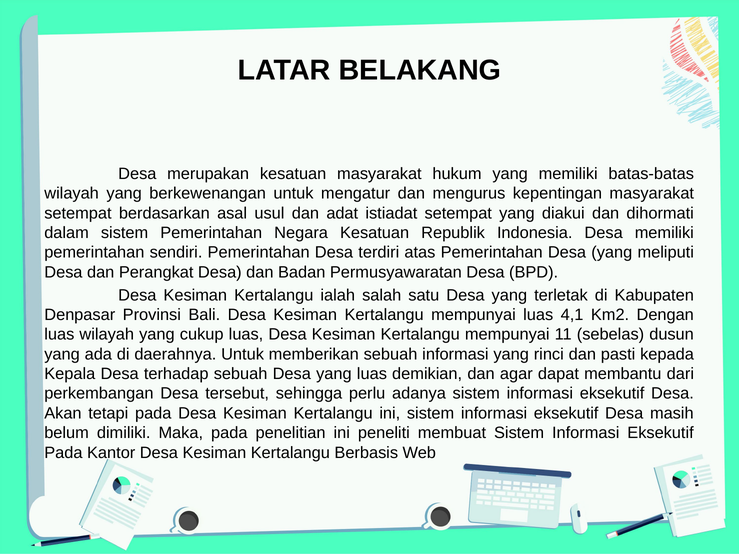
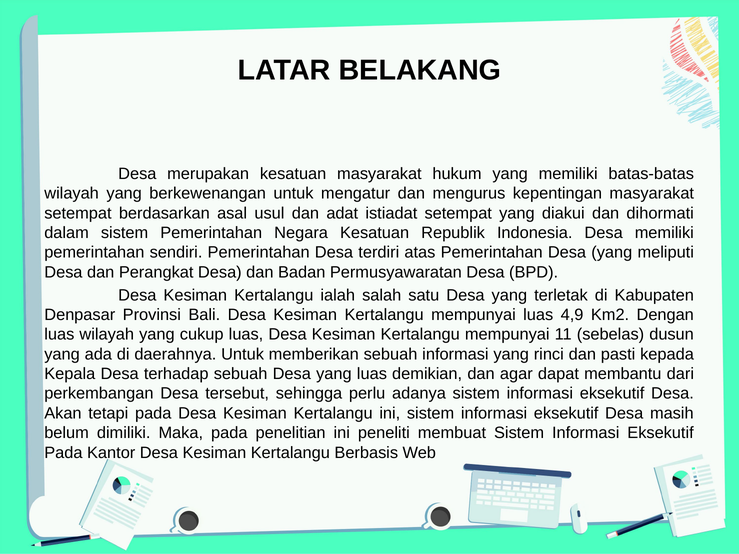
4,1: 4,1 -> 4,9
